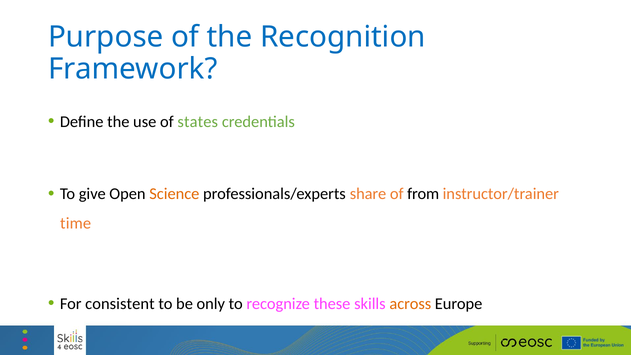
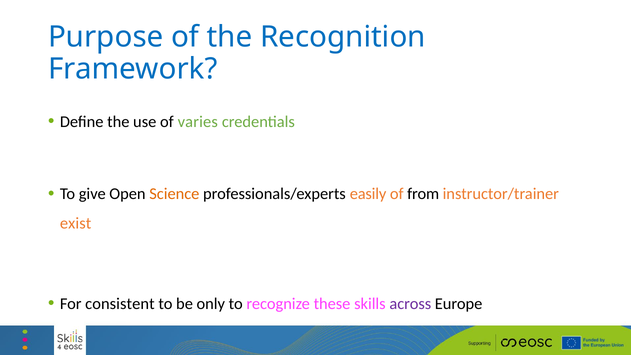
states: states -> varies
share: share -> easily
time: time -> exist
across colour: orange -> purple
